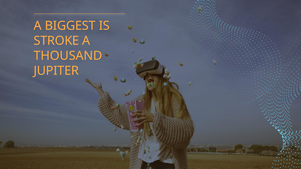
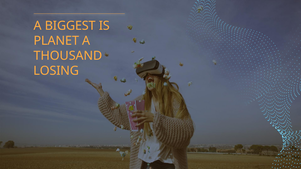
STROKE: STROKE -> PLANET
JUPITER: JUPITER -> LOSING
